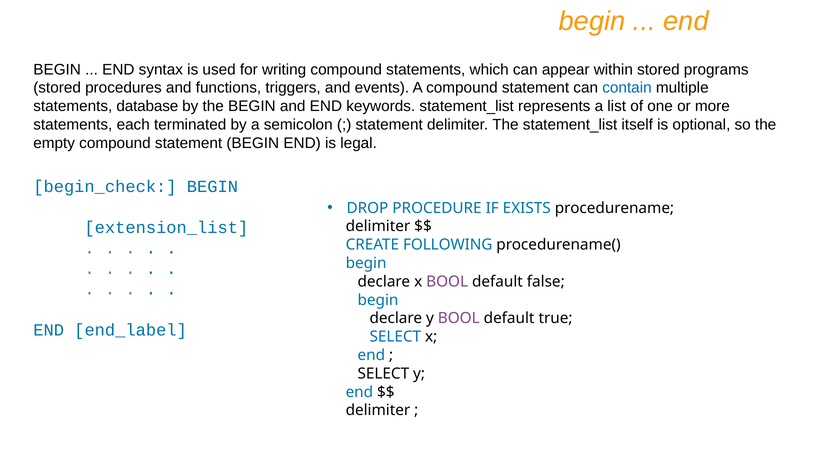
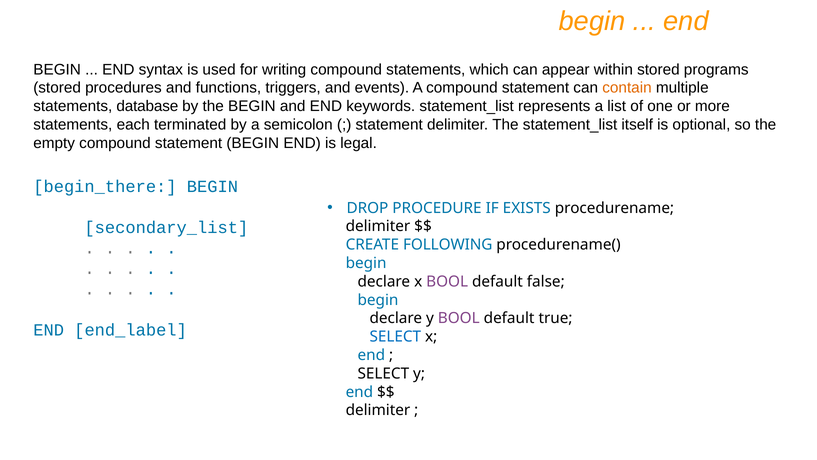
contain colour: blue -> orange
begin_check: begin_check -> begin_there
extension_list: extension_list -> secondary_list
